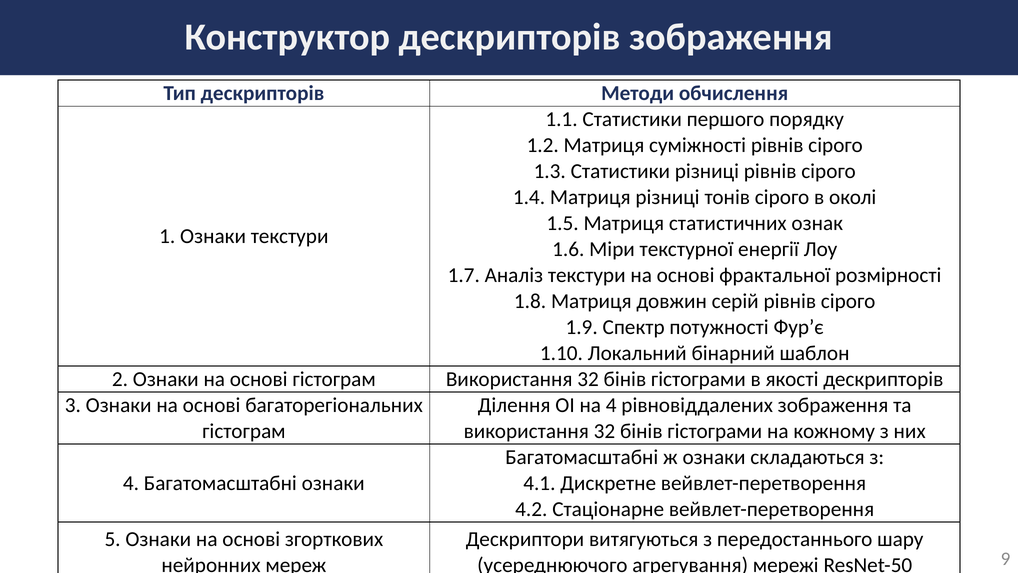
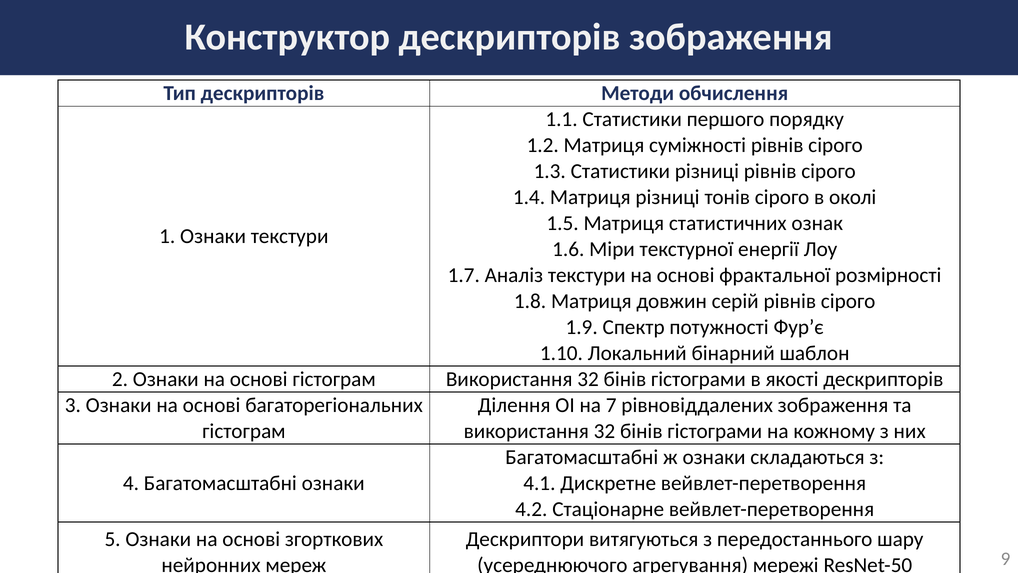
на 4: 4 -> 7
